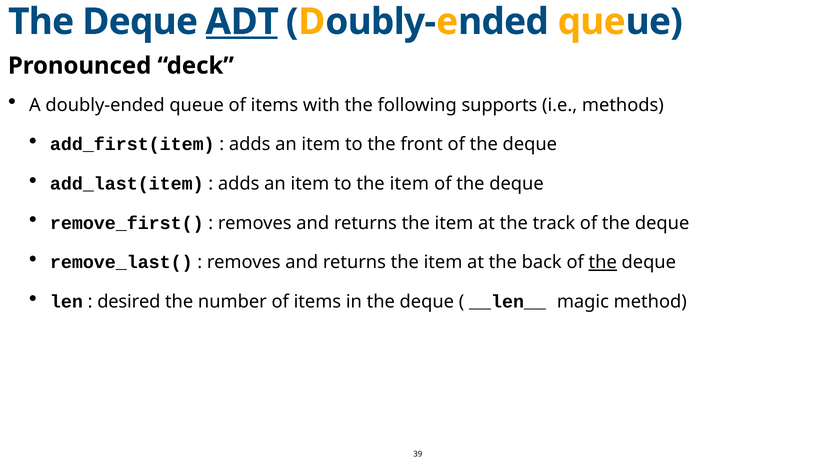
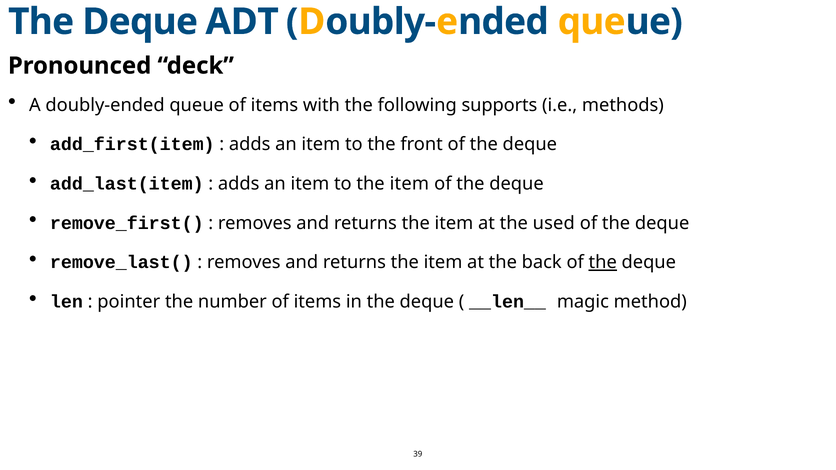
ADT underline: present -> none
track: track -> used
desired: desired -> pointer
